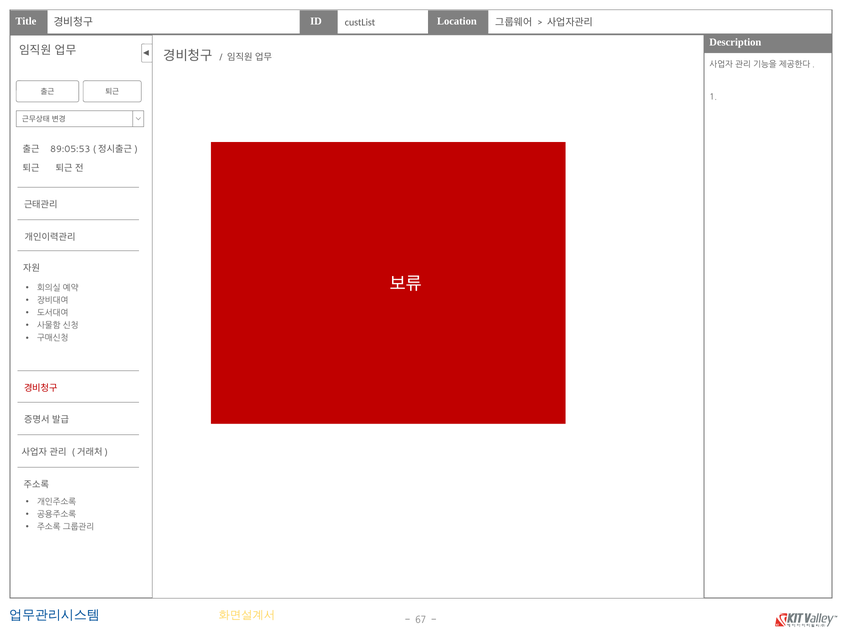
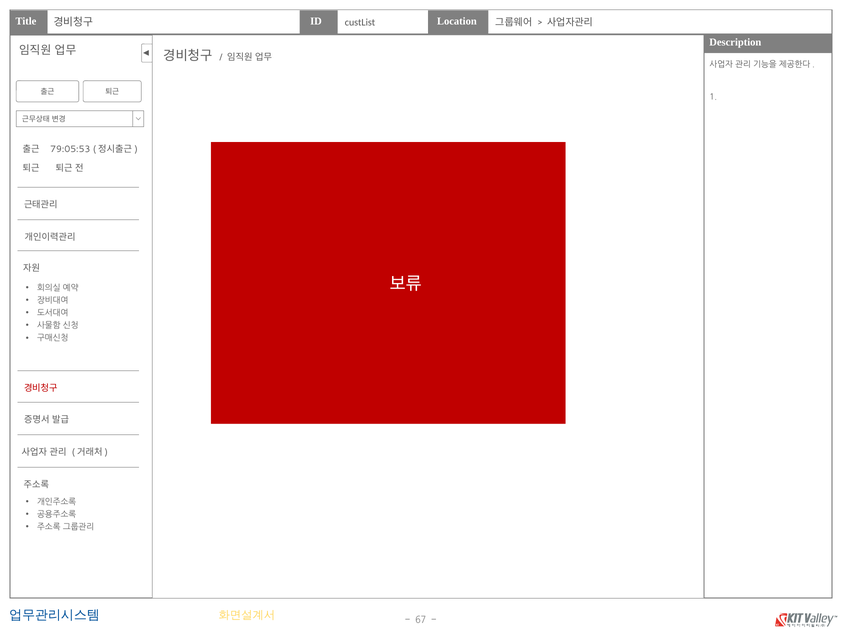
89:05:53: 89:05:53 -> 79:05:53
